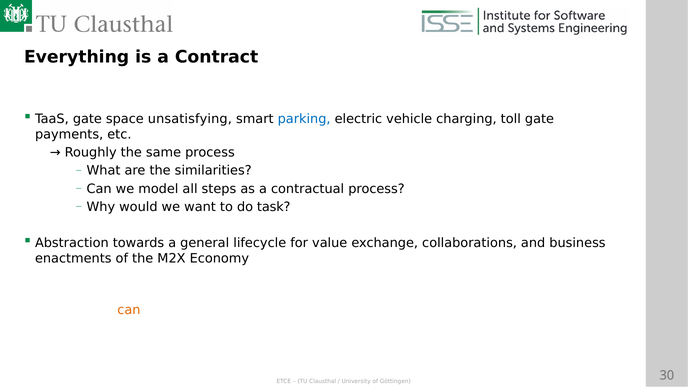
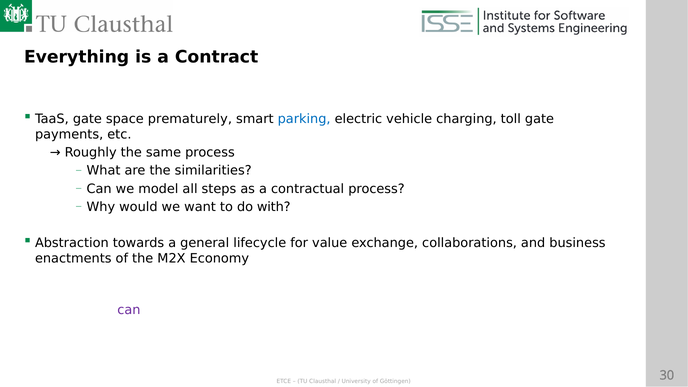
unsatisfying: unsatisfying -> prematurely
task: task -> with
can at (129, 310) colour: orange -> purple
